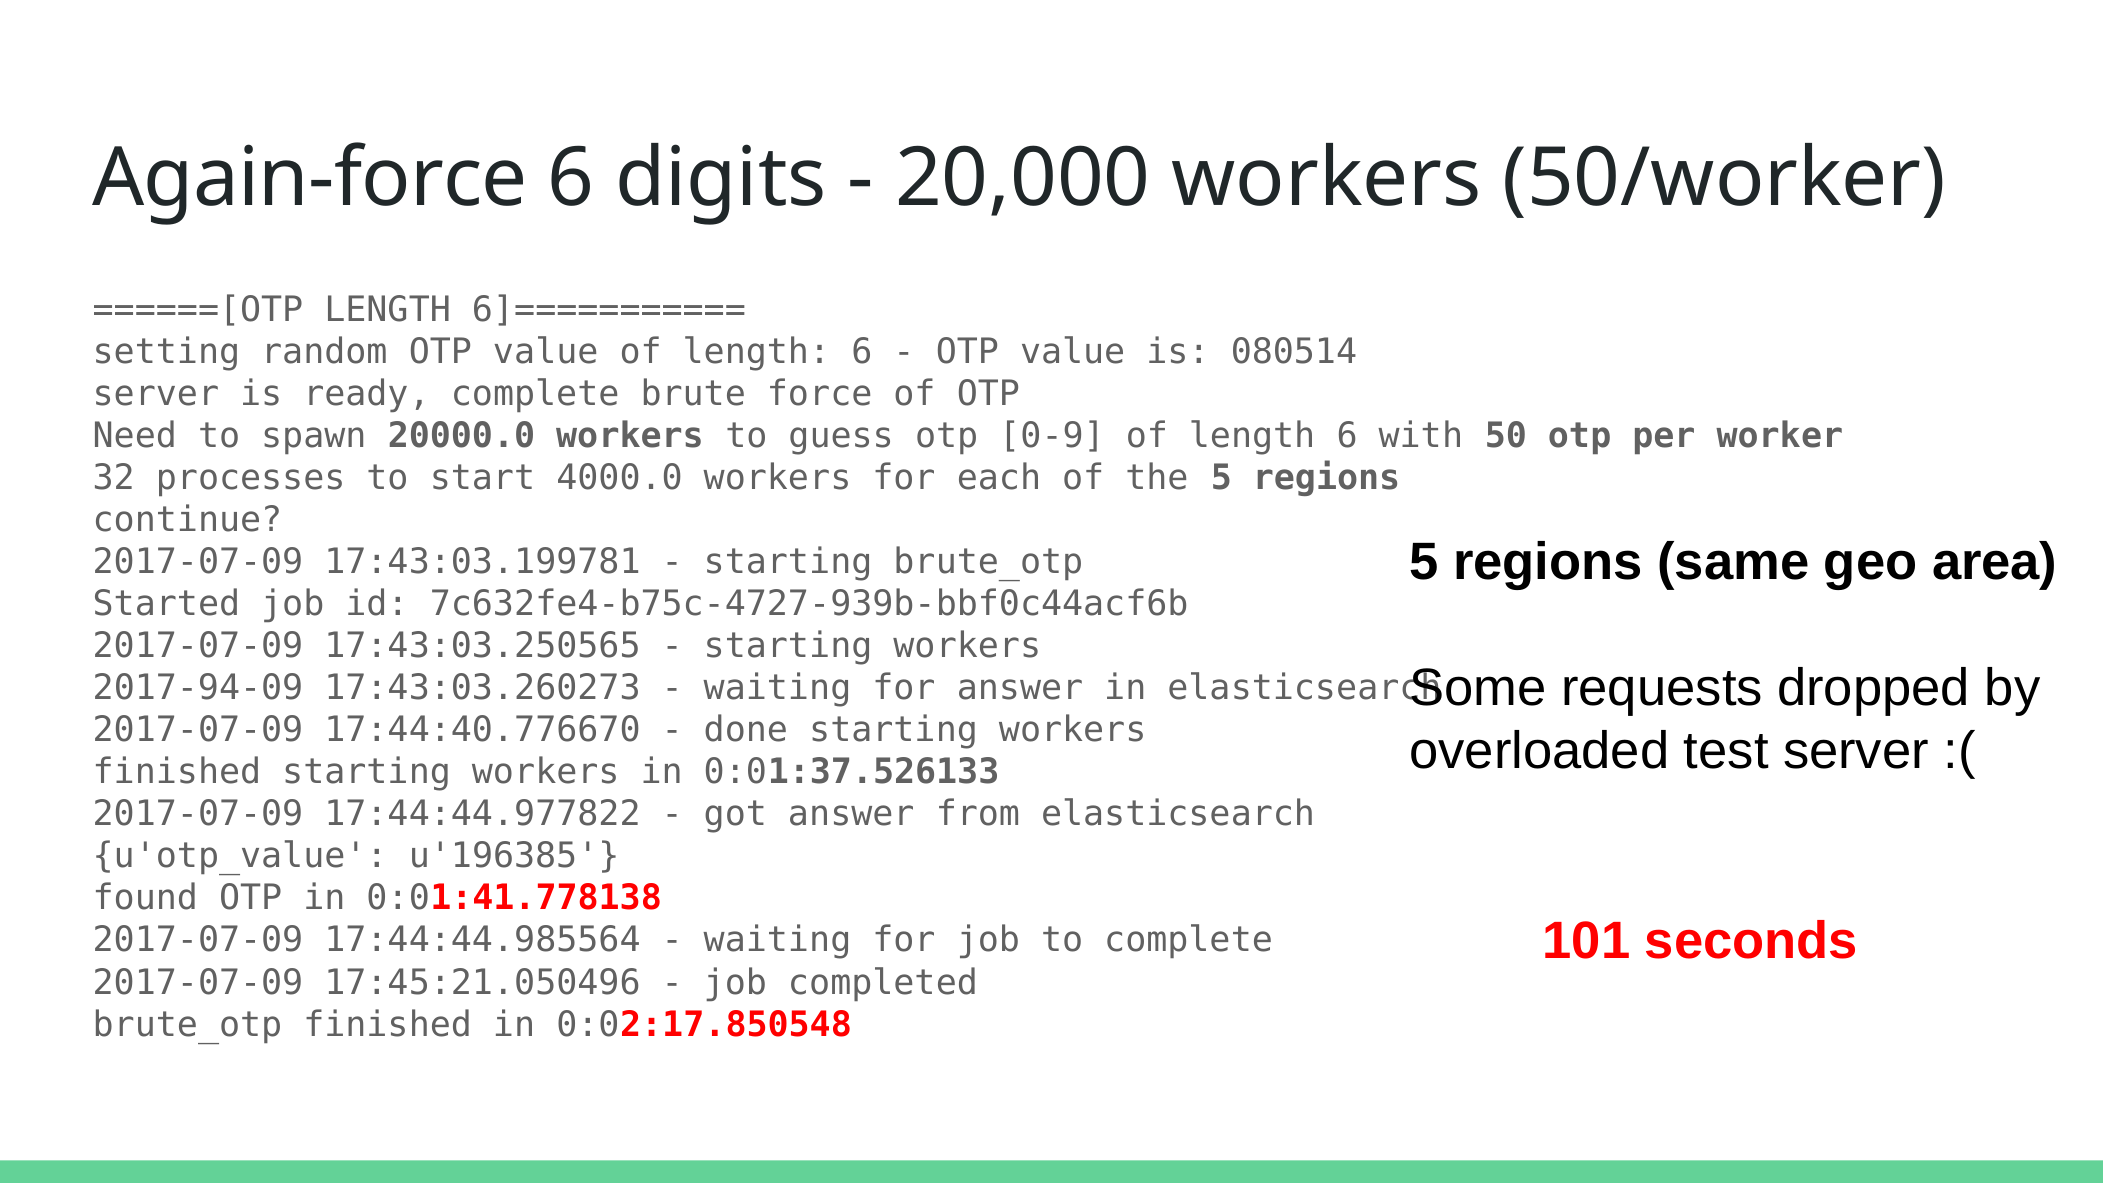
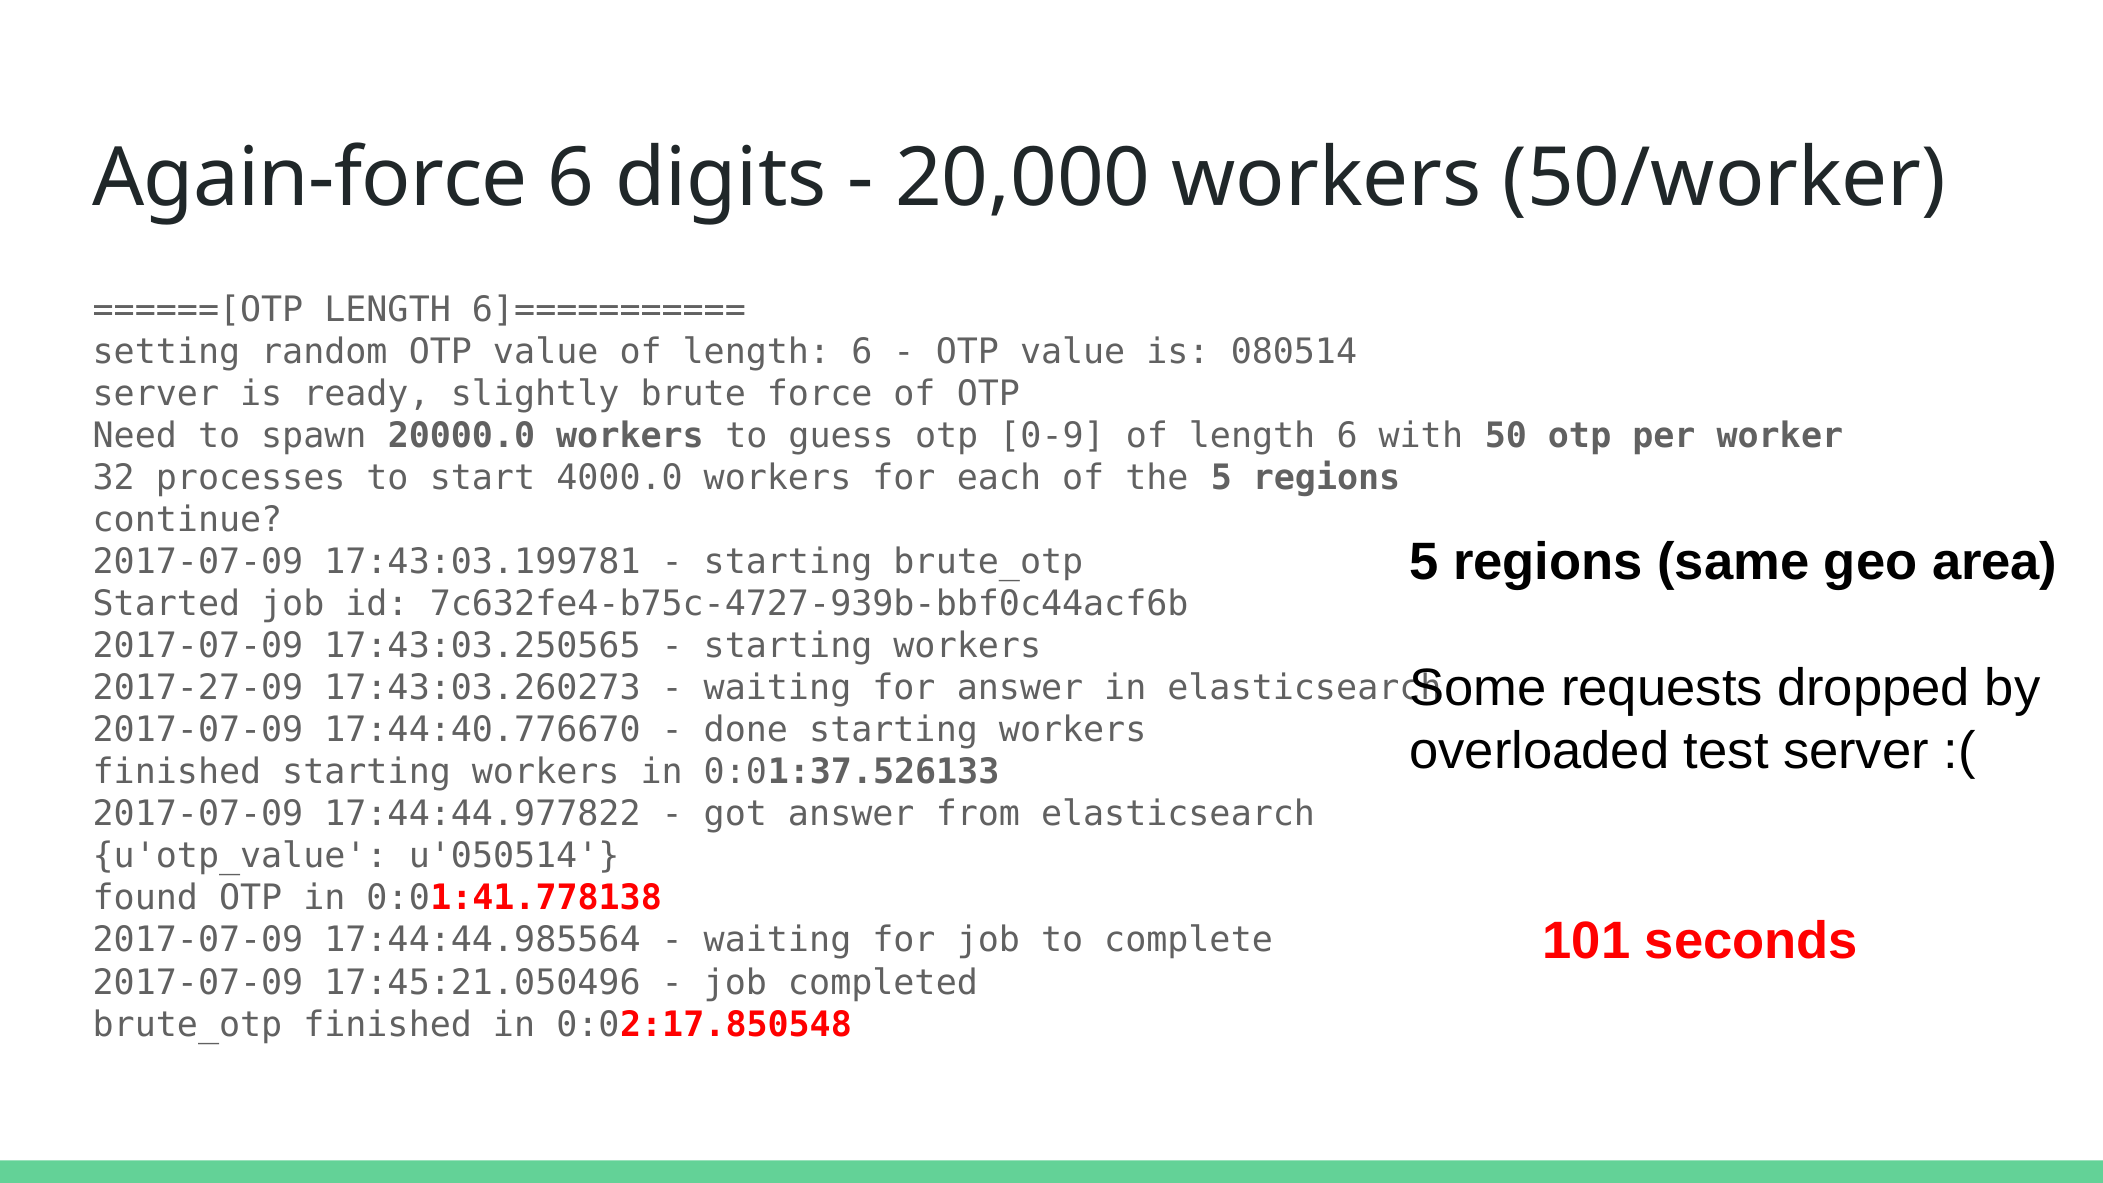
ready complete: complete -> slightly
2017-94-09: 2017-94-09 -> 2017-27-09
u'196385: u'196385 -> u'050514
